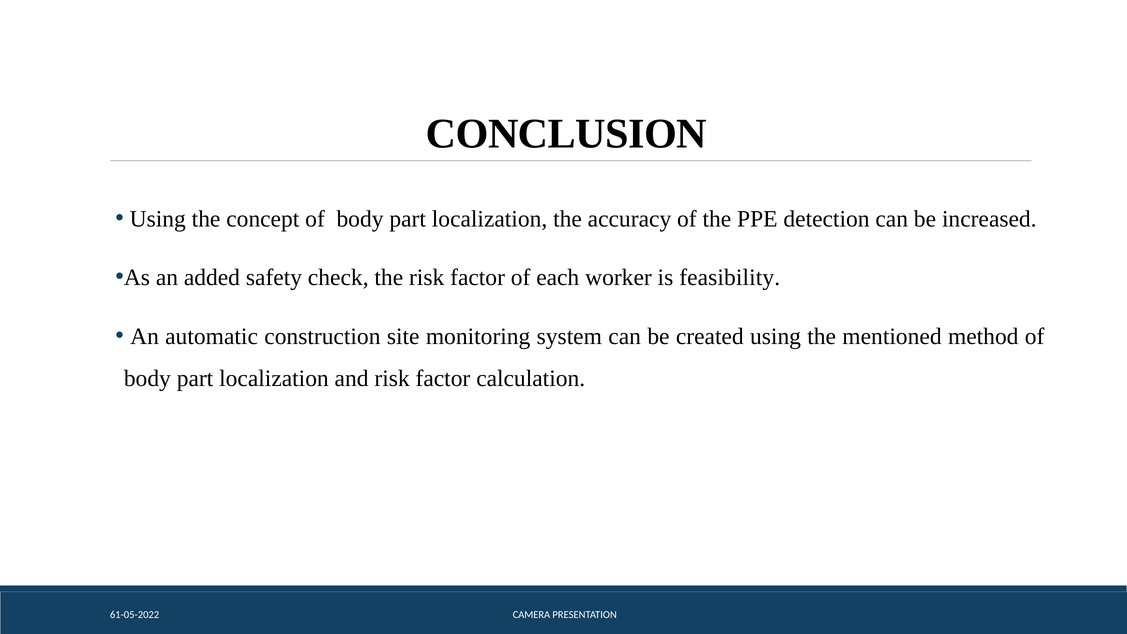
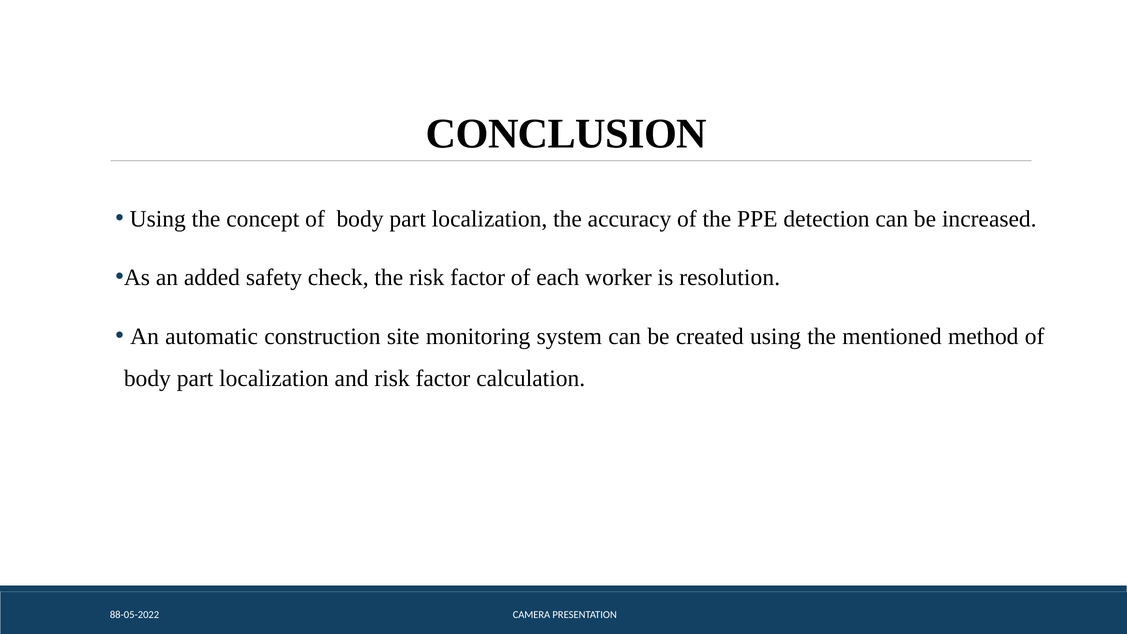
feasibility: feasibility -> resolution
61-05-2022: 61-05-2022 -> 88-05-2022
